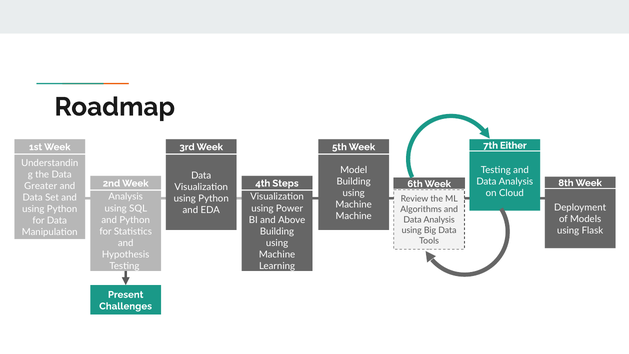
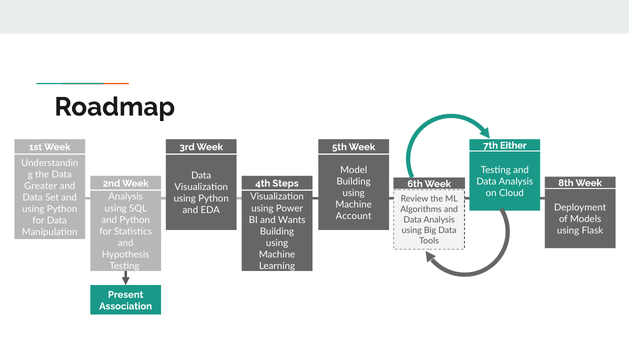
Machine at (354, 216): Machine -> Account
Above: Above -> Wants
Challenges: Challenges -> Association
